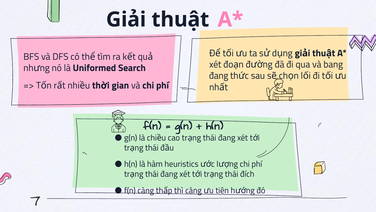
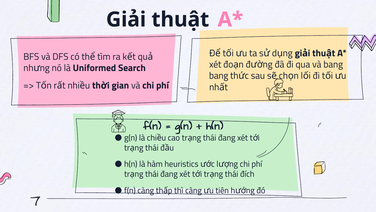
đang at (219, 76): đang -> bang
